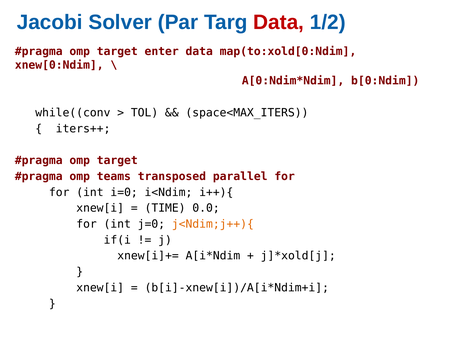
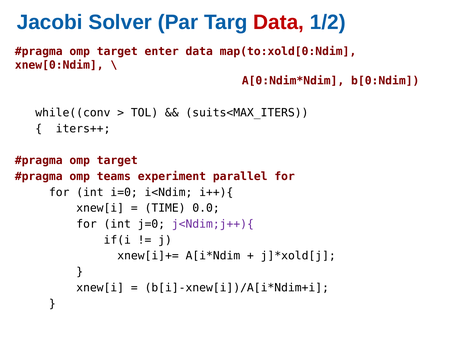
space<MAX_ITERS: space<MAX_ITERS -> suits<MAX_ITERS
transposed: transposed -> experiment
j<Ndim;j++){ colour: orange -> purple
